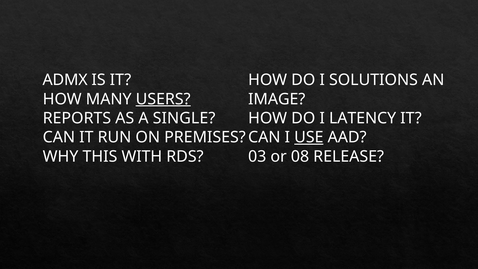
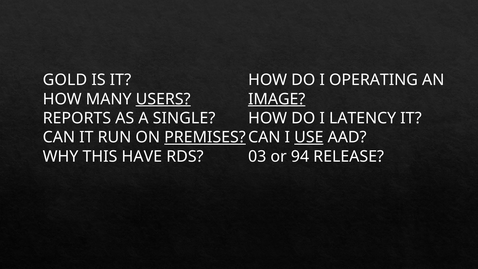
ADMX: ADMX -> GOLD
SOLUTIONS: SOLUTIONS -> OPERATING
IMAGE underline: none -> present
PREMISES underline: none -> present
WITH: WITH -> HAVE
08: 08 -> 94
